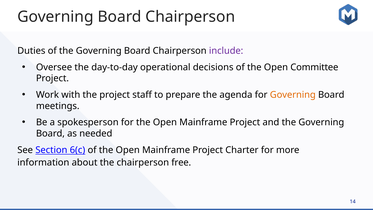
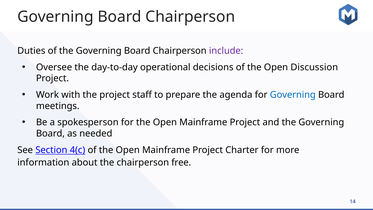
Committee: Committee -> Discussion
Governing at (293, 95) colour: orange -> blue
6(c: 6(c -> 4(c
